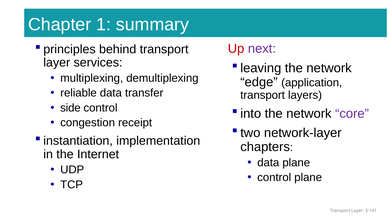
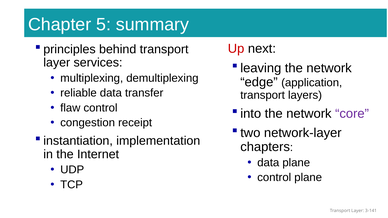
1: 1 -> 5
next colour: purple -> black
side: side -> flaw
